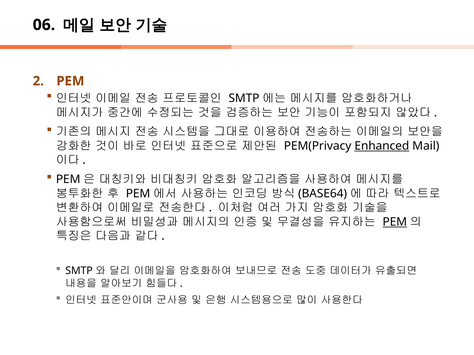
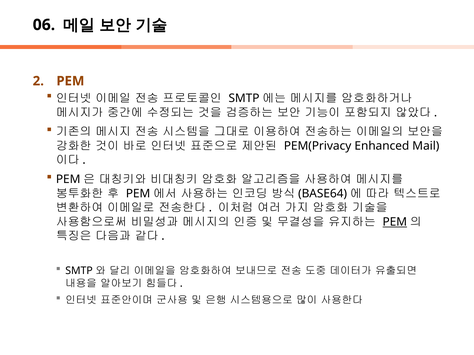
Enhanced underline: present -> none
